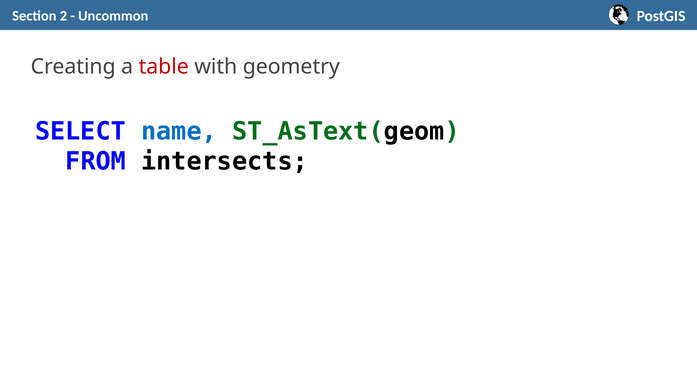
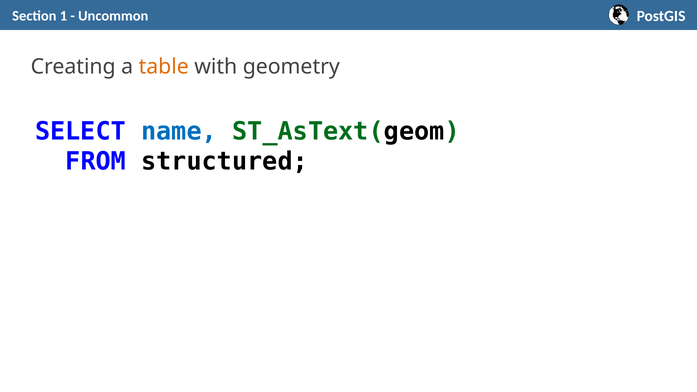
2: 2 -> 1
table colour: red -> orange
intersects: intersects -> structured
